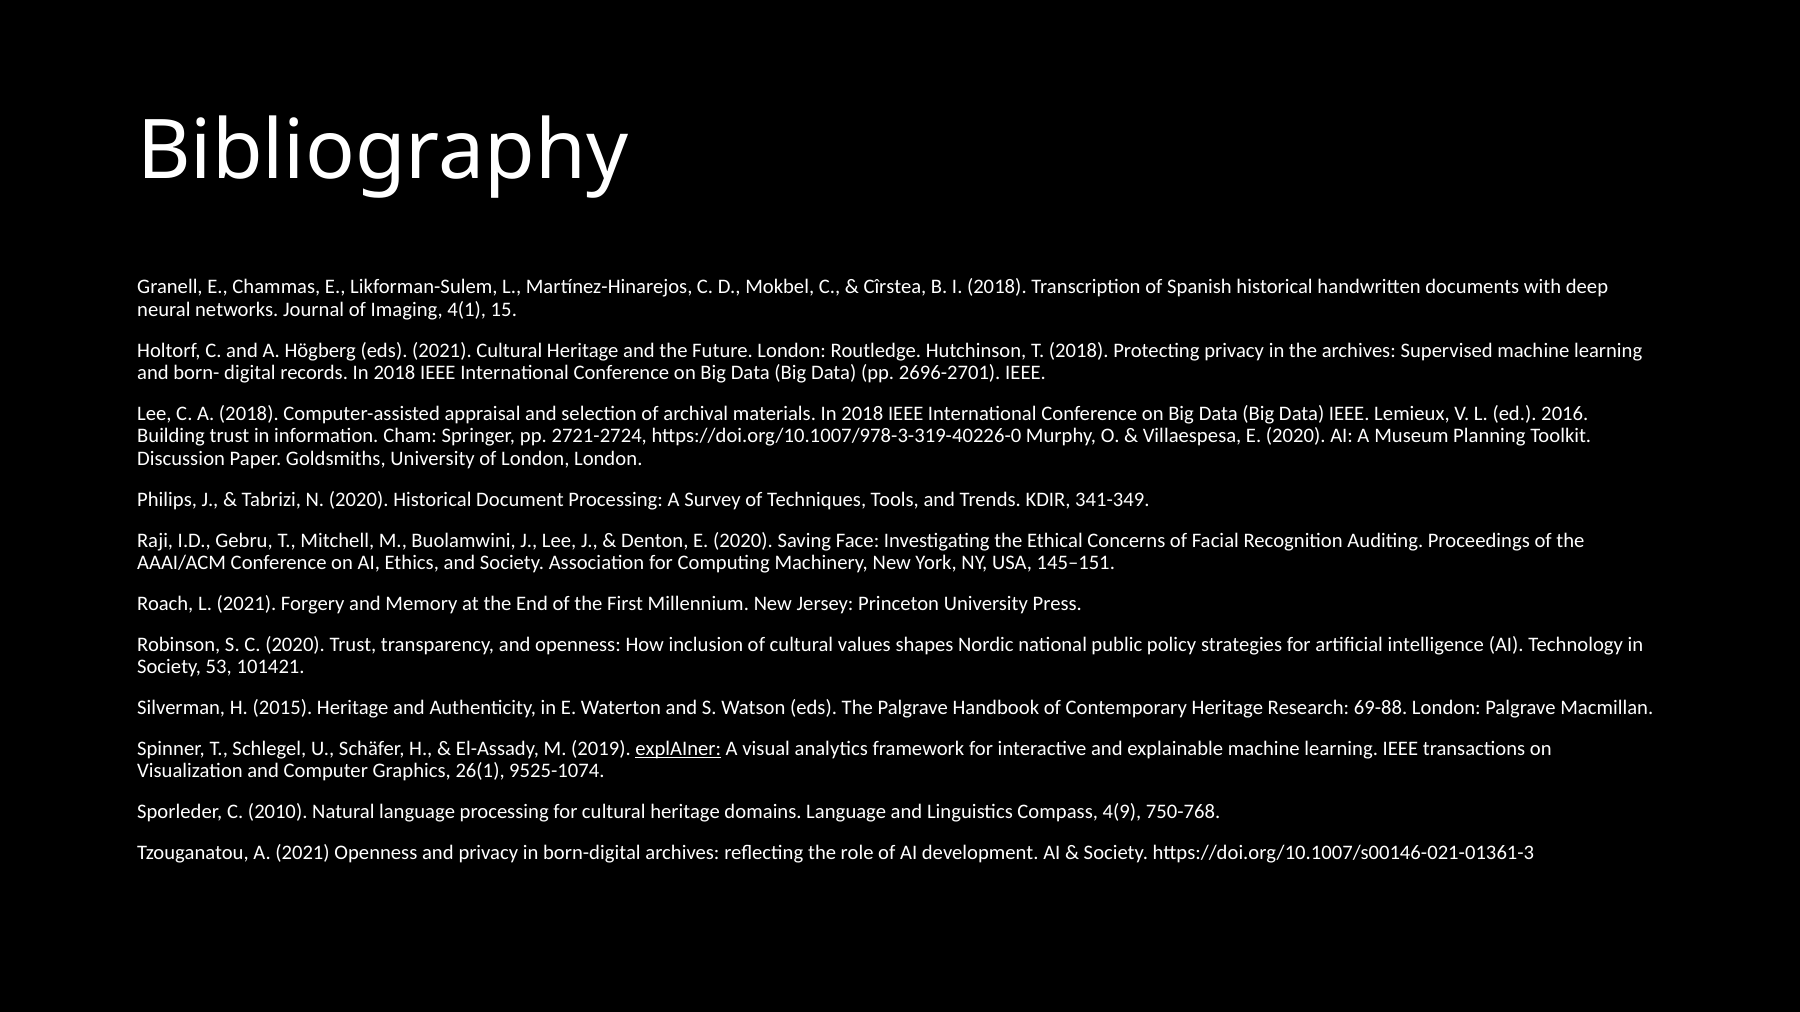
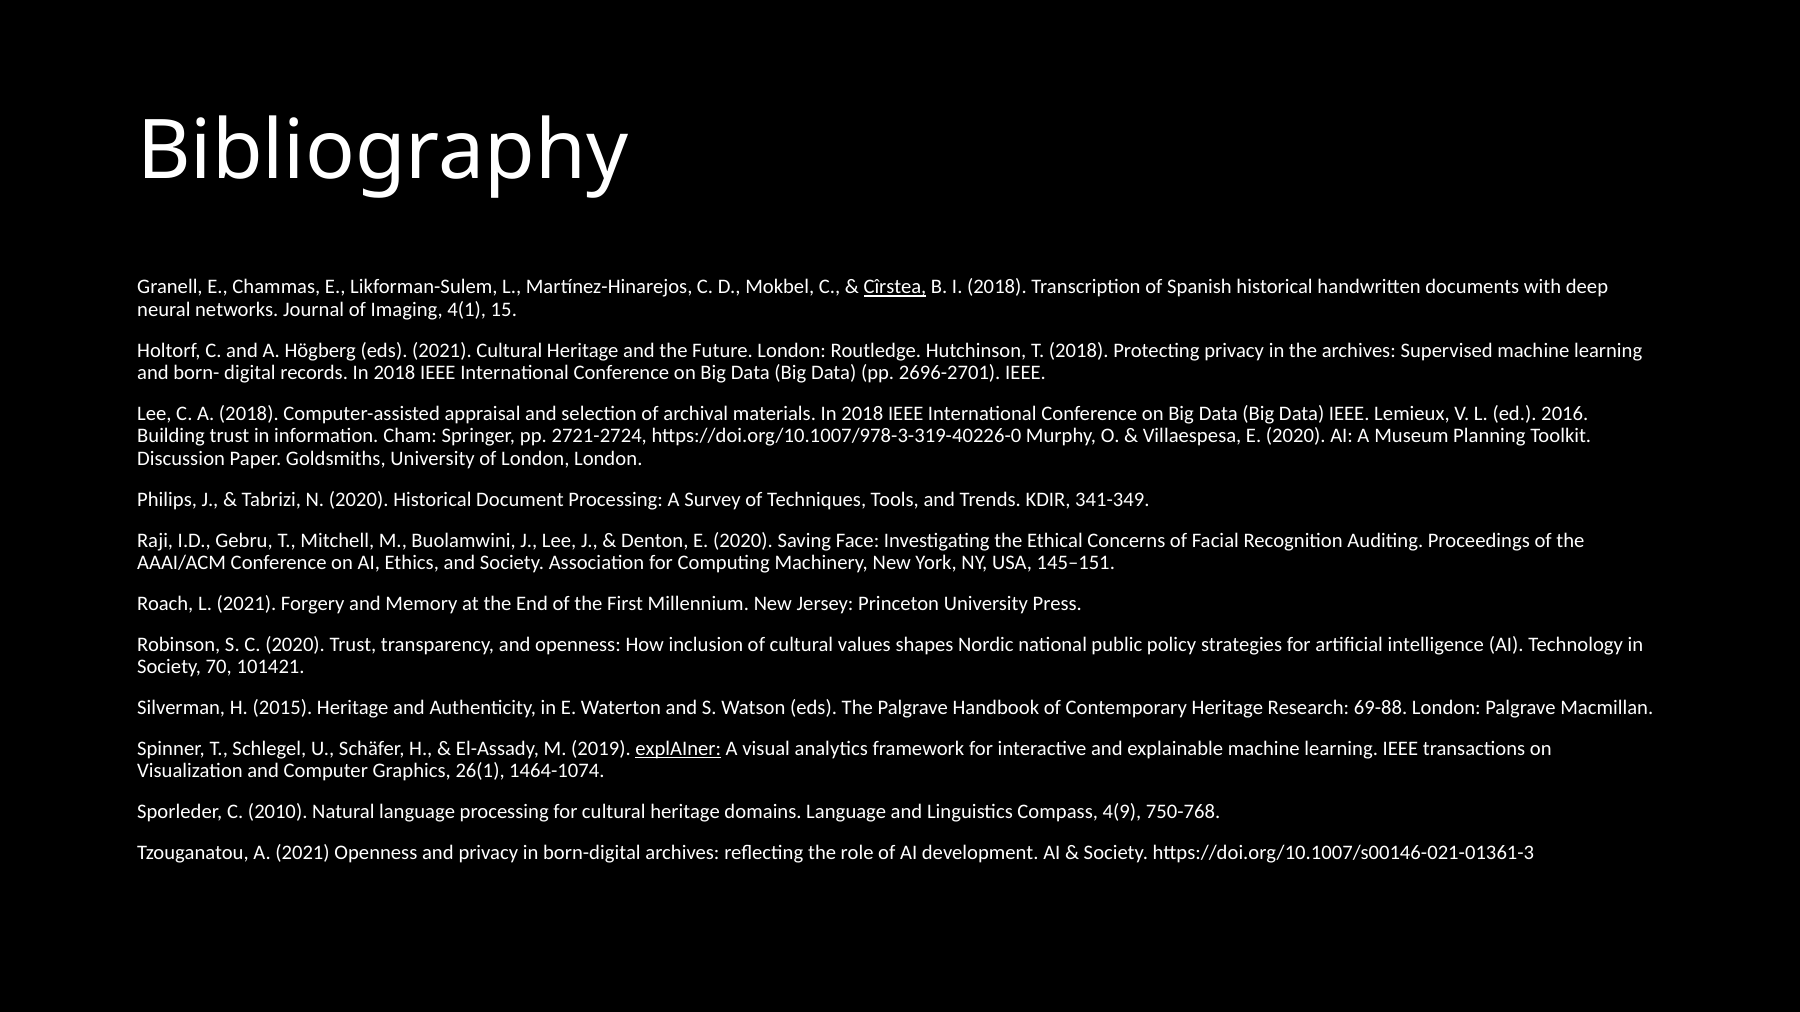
Cîrstea underline: none -> present
53: 53 -> 70
9525-1074: 9525-1074 -> 1464-1074
